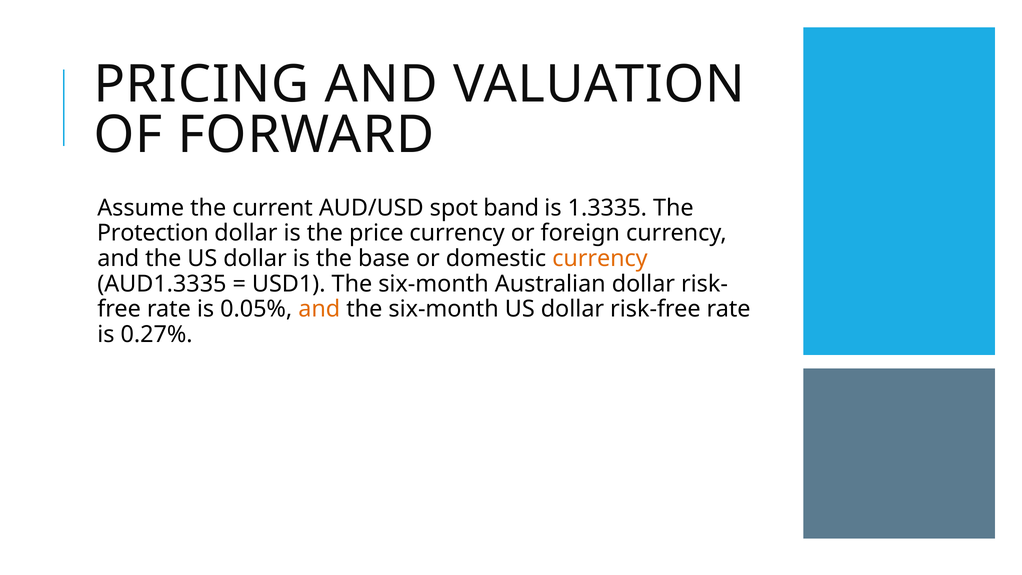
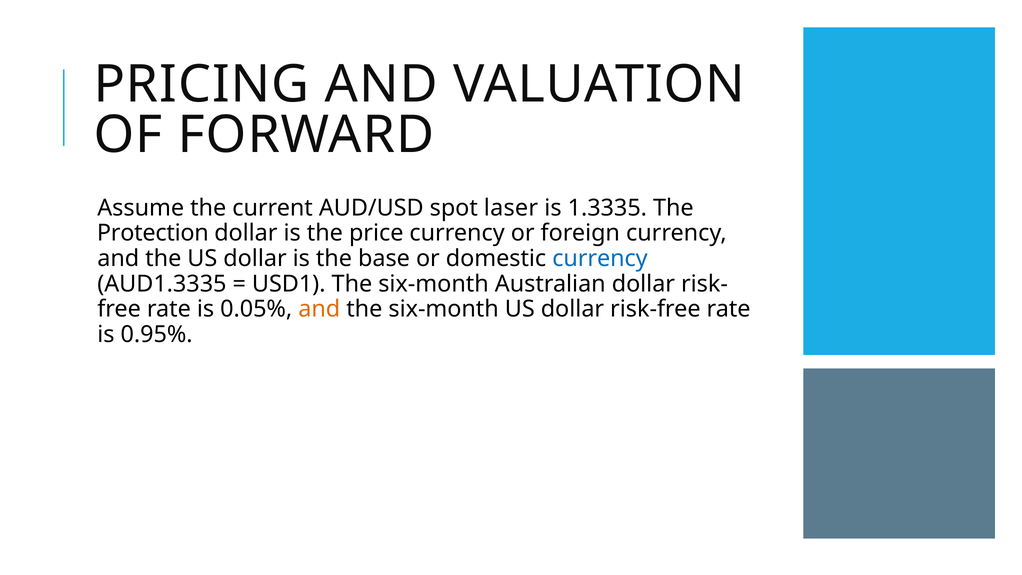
band: band -> laser
currency at (600, 258) colour: orange -> blue
0.27%: 0.27% -> 0.95%
